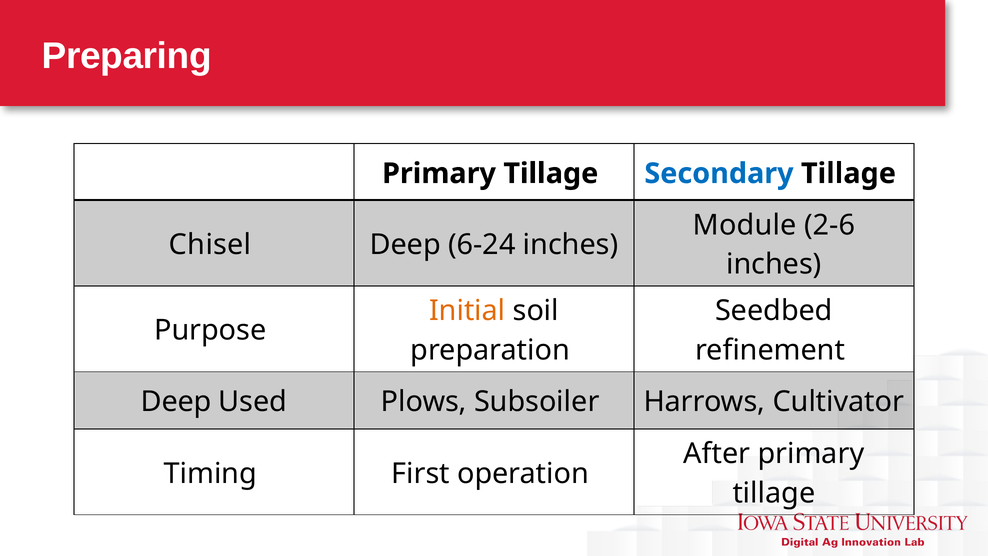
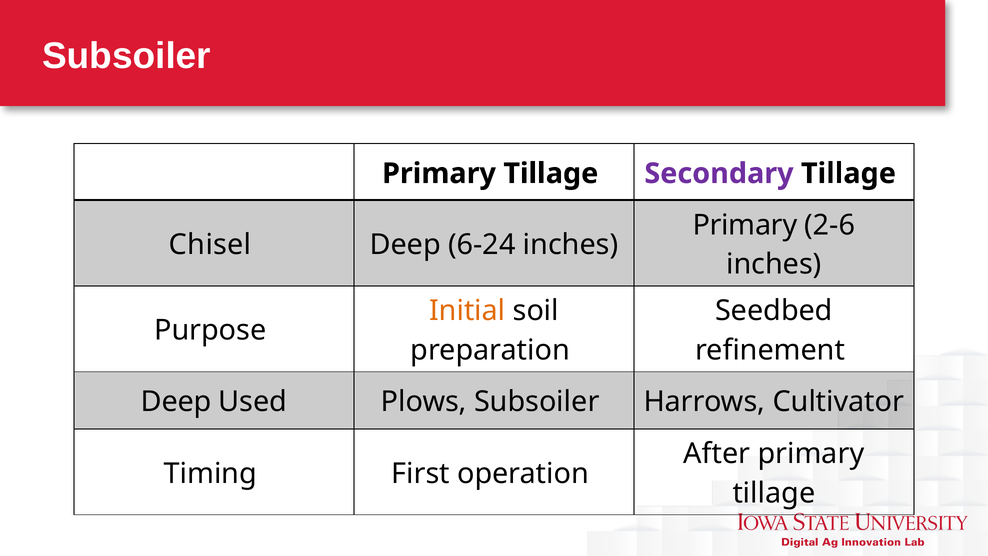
Preparing at (127, 56): Preparing -> Subsoiler
Secondary colour: blue -> purple
Module at (745, 225): Module -> Primary
